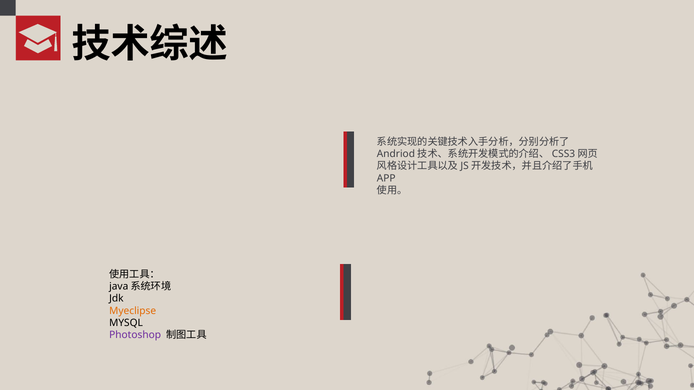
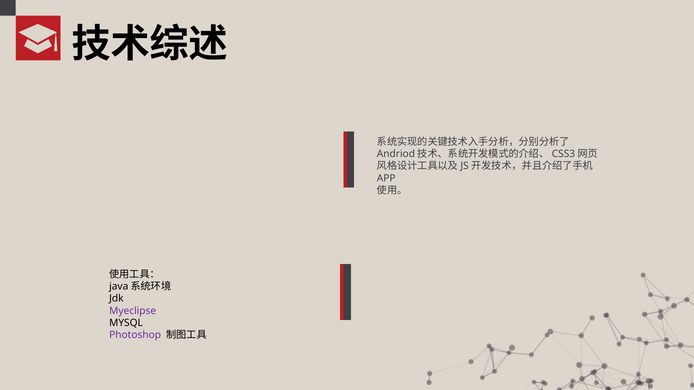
Myeclipse colour: orange -> purple
